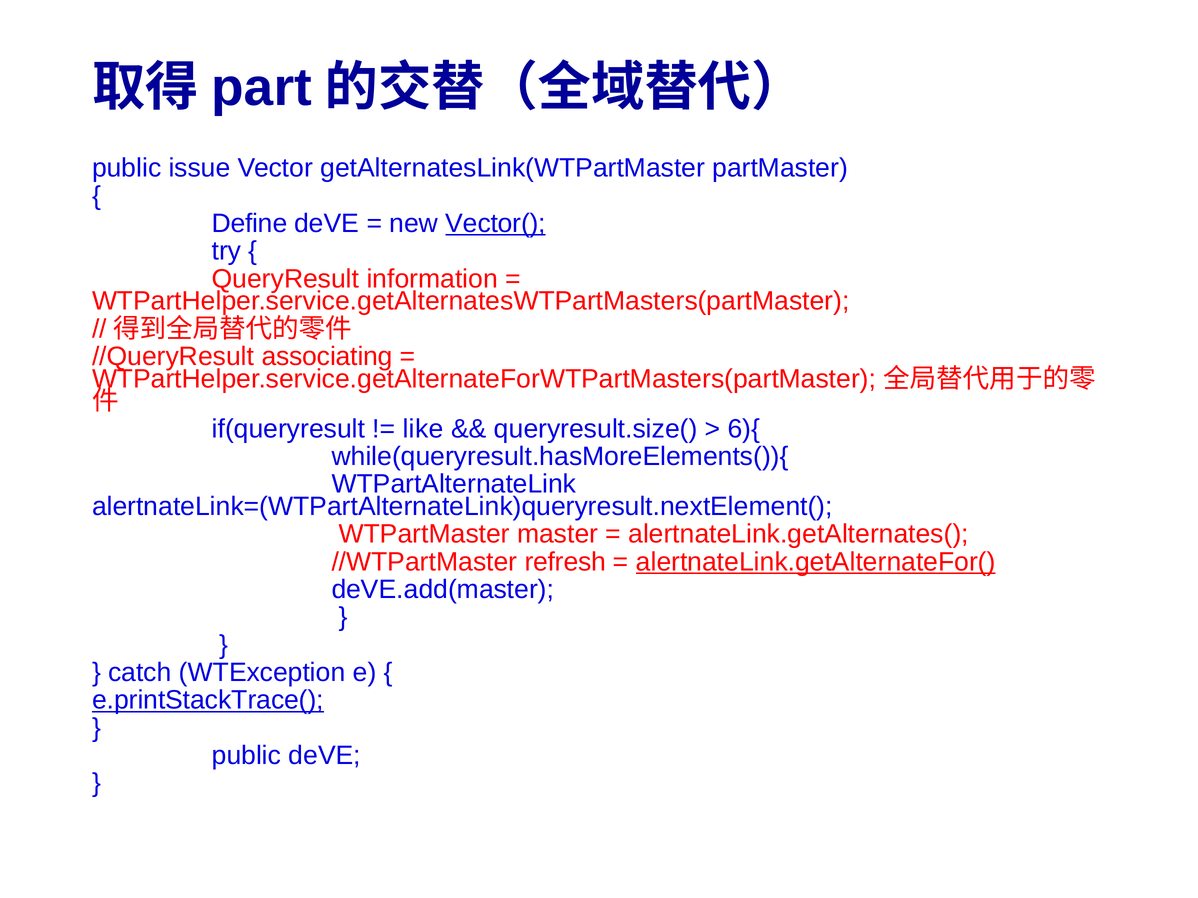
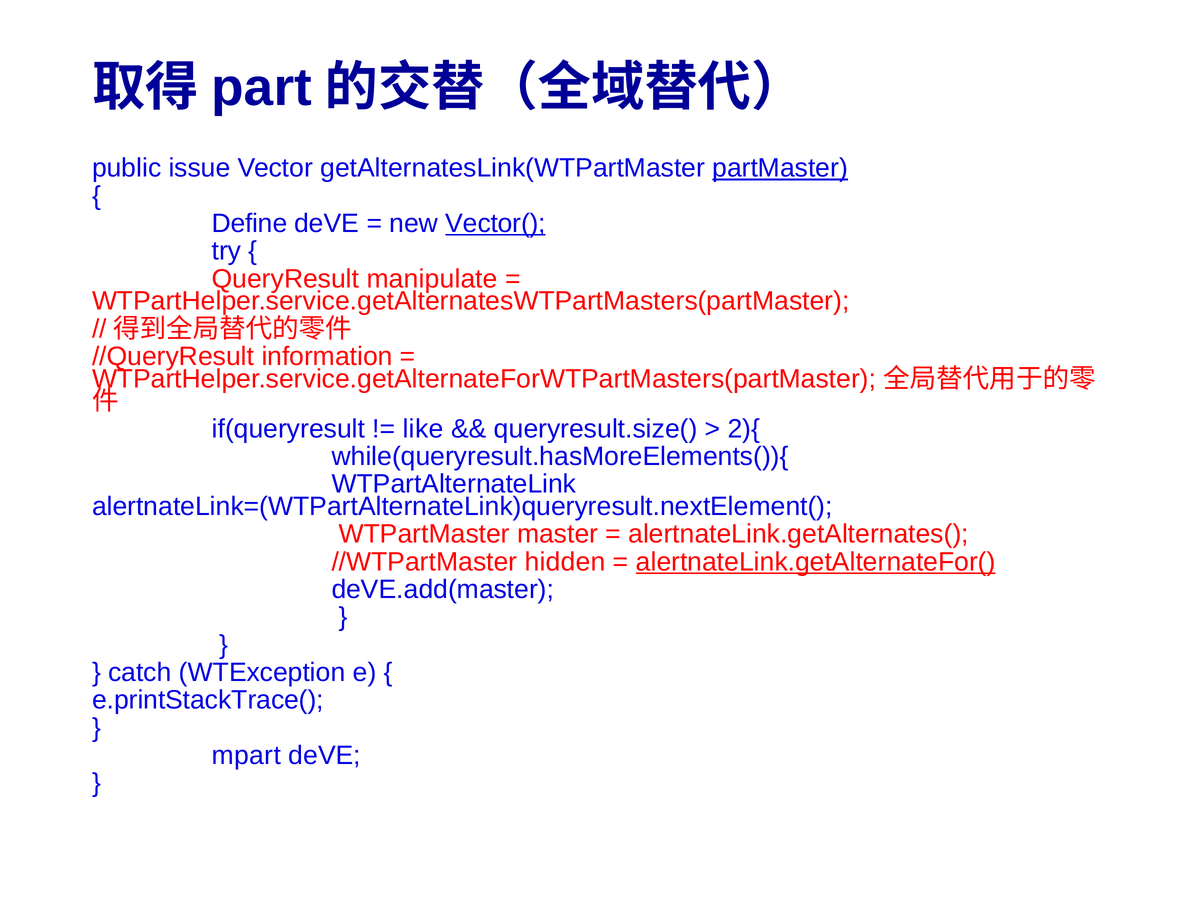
partMaster underline: none -> present
information: information -> manipulate
associating: associating -> information
6){: 6){ -> 2){
refresh: refresh -> hidden
e.printStackTrace( underline: present -> none
public at (247, 756): public -> mpart
